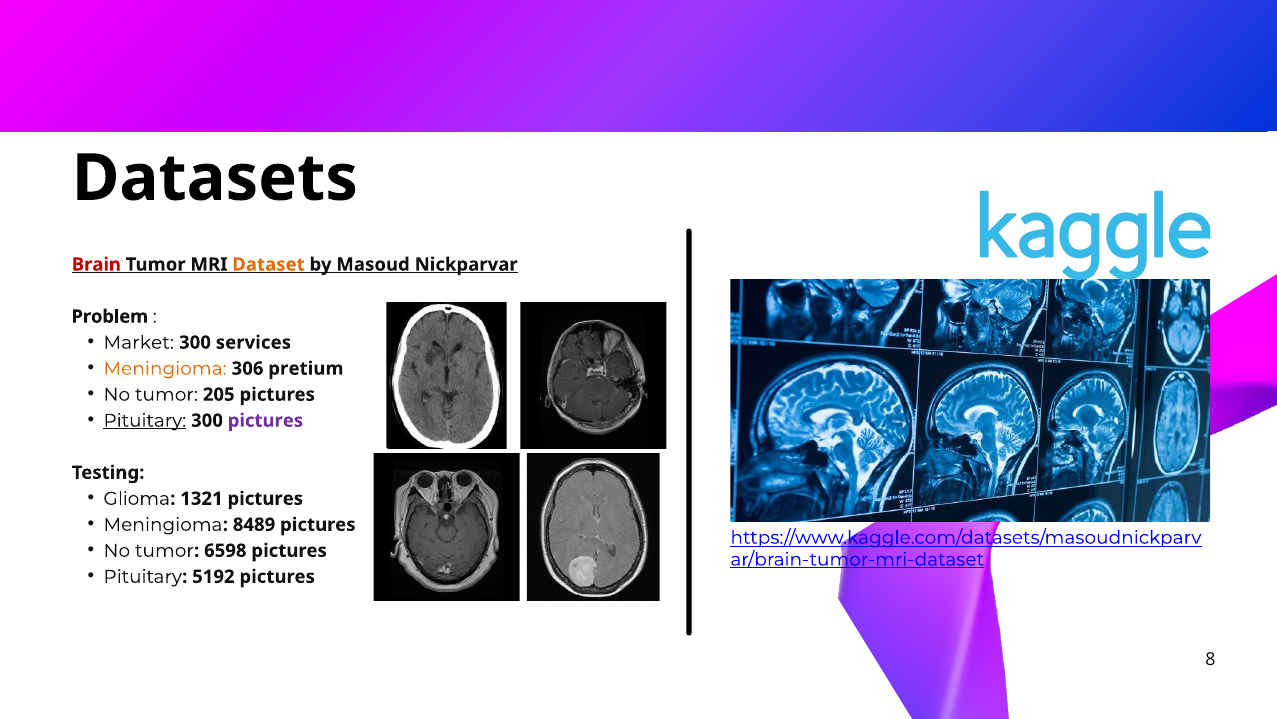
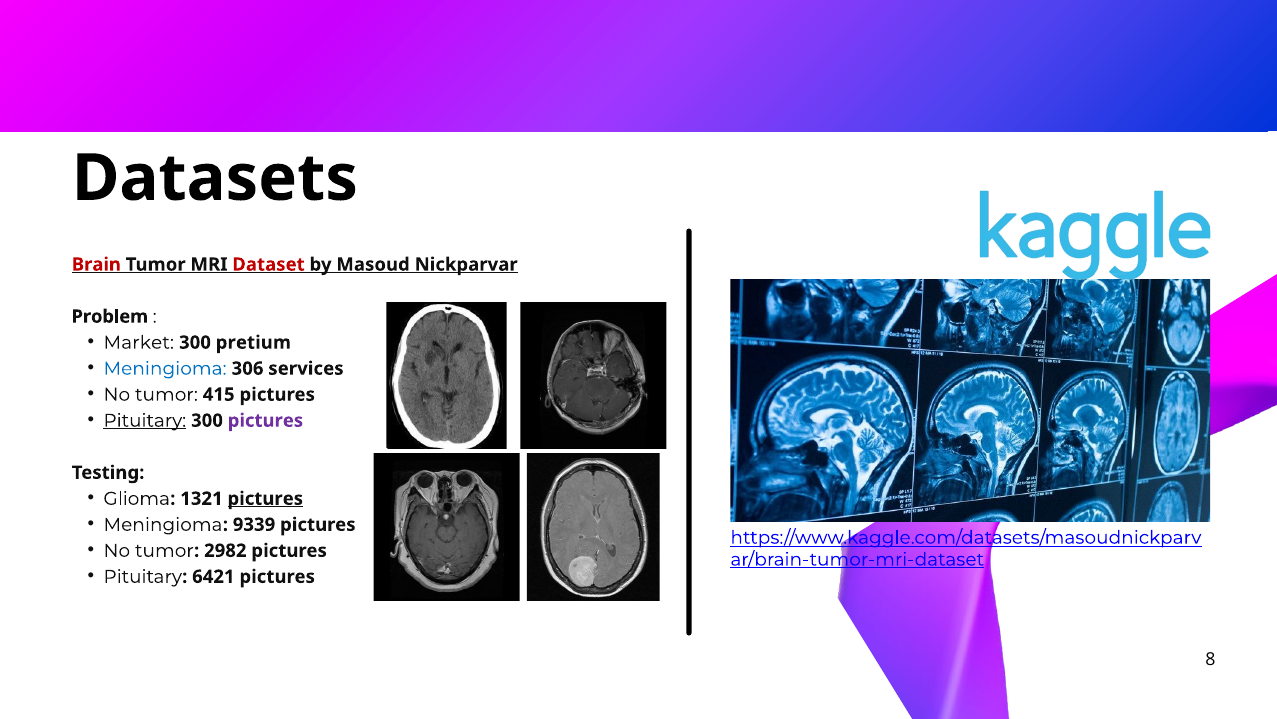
Dataset colour: orange -> red
services: services -> pretium
Meningioma at (165, 368) colour: orange -> blue
pretium: pretium -> services
205: 205 -> 415
pictures at (265, 498) underline: none -> present
8489: 8489 -> 9339
6598: 6598 -> 2982
5192: 5192 -> 6421
